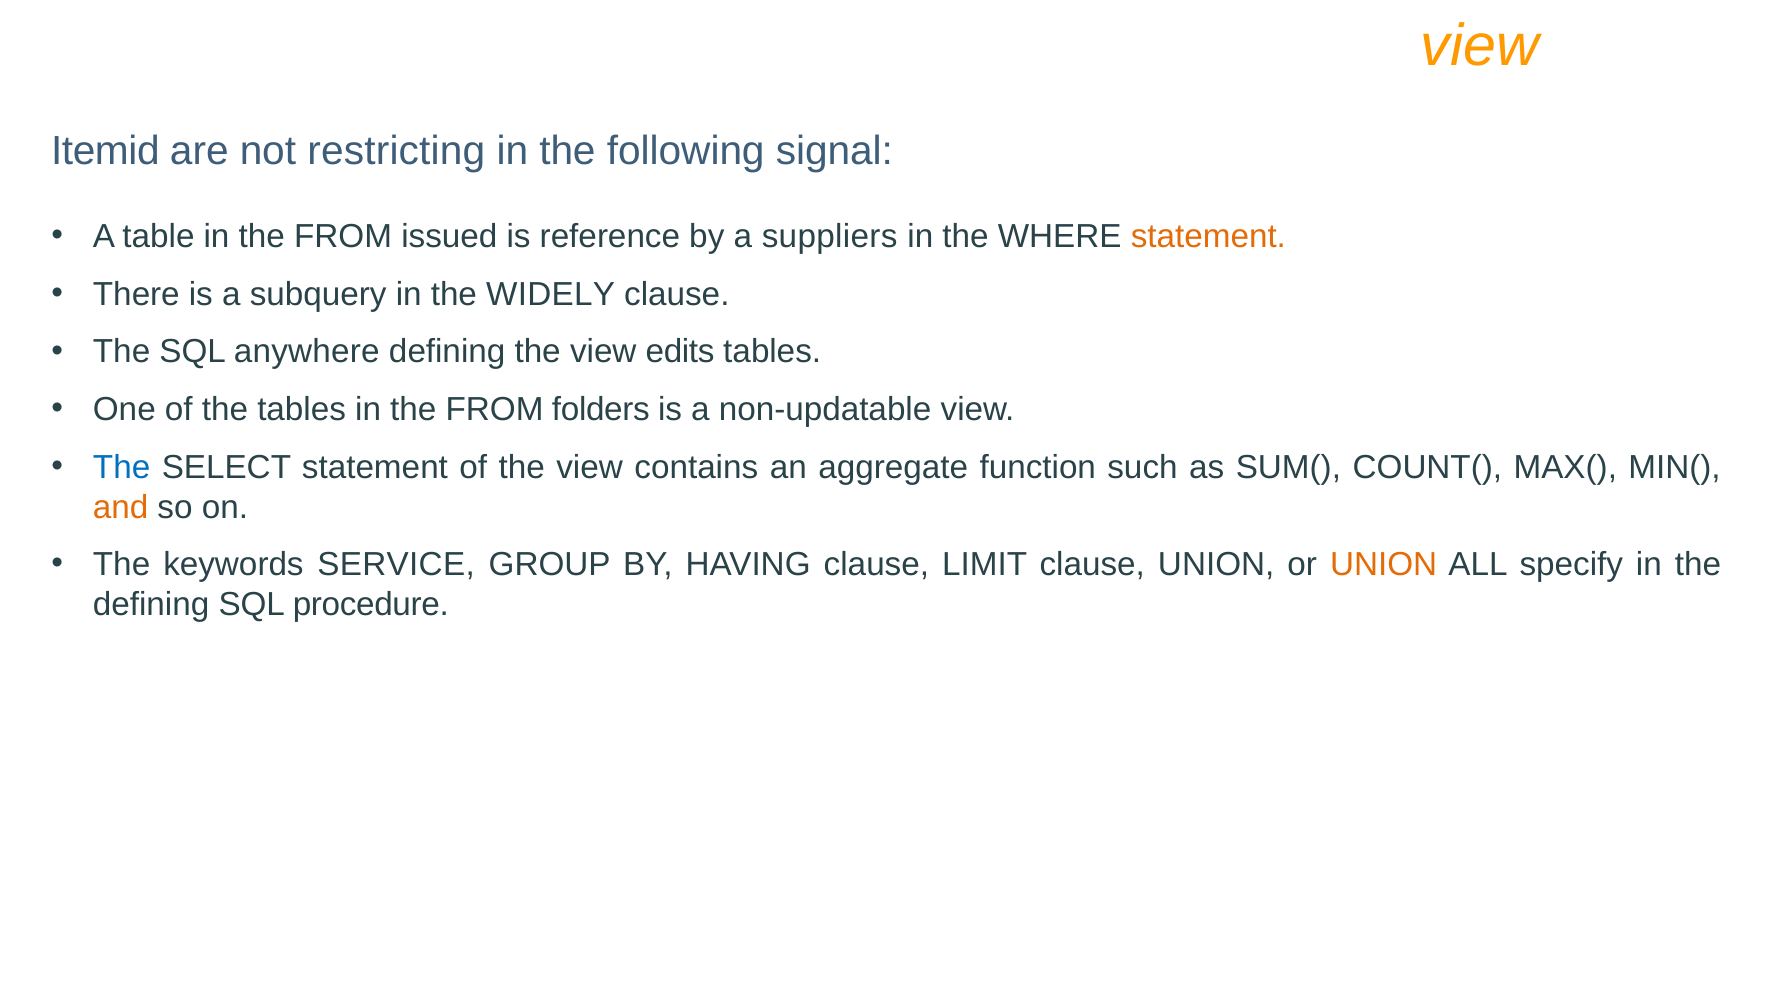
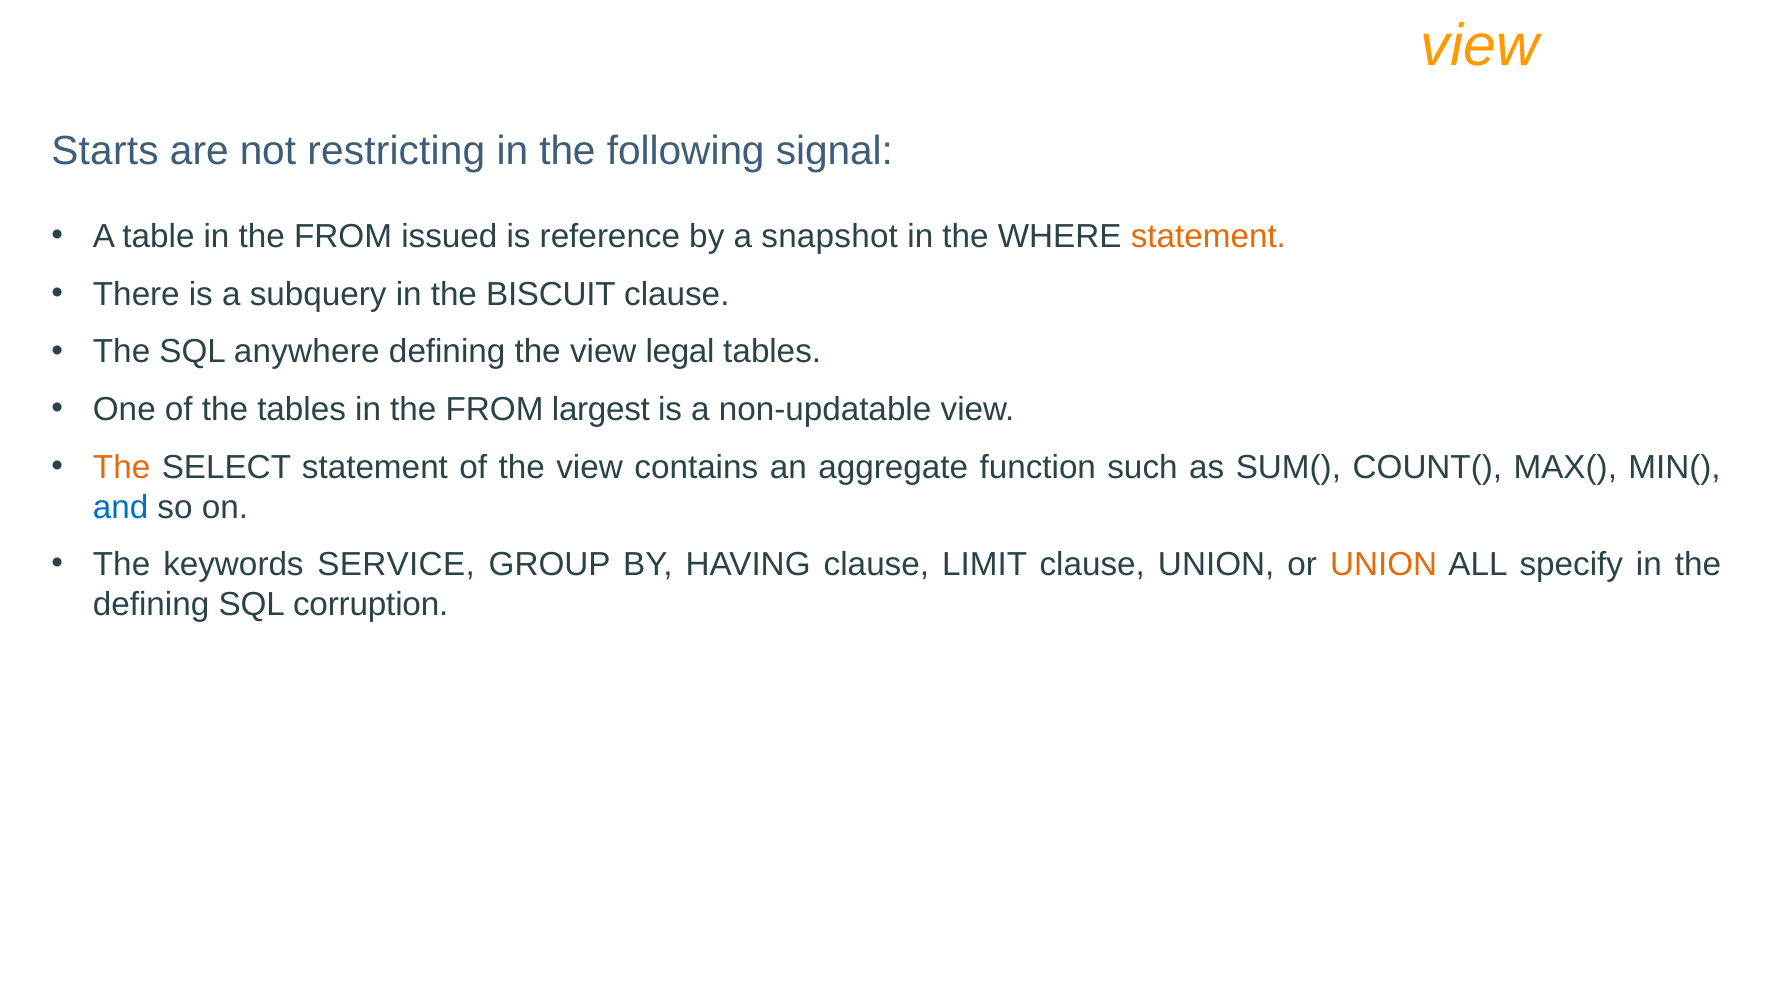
Itemid: Itemid -> Starts
suppliers: suppliers -> snapshot
WIDELY: WIDELY -> BISCUIT
edits: edits -> legal
folders: folders -> largest
The at (122, 467) colour: blue -> orange
and colour: orange -> blue
procedure: procedure -> corruption
